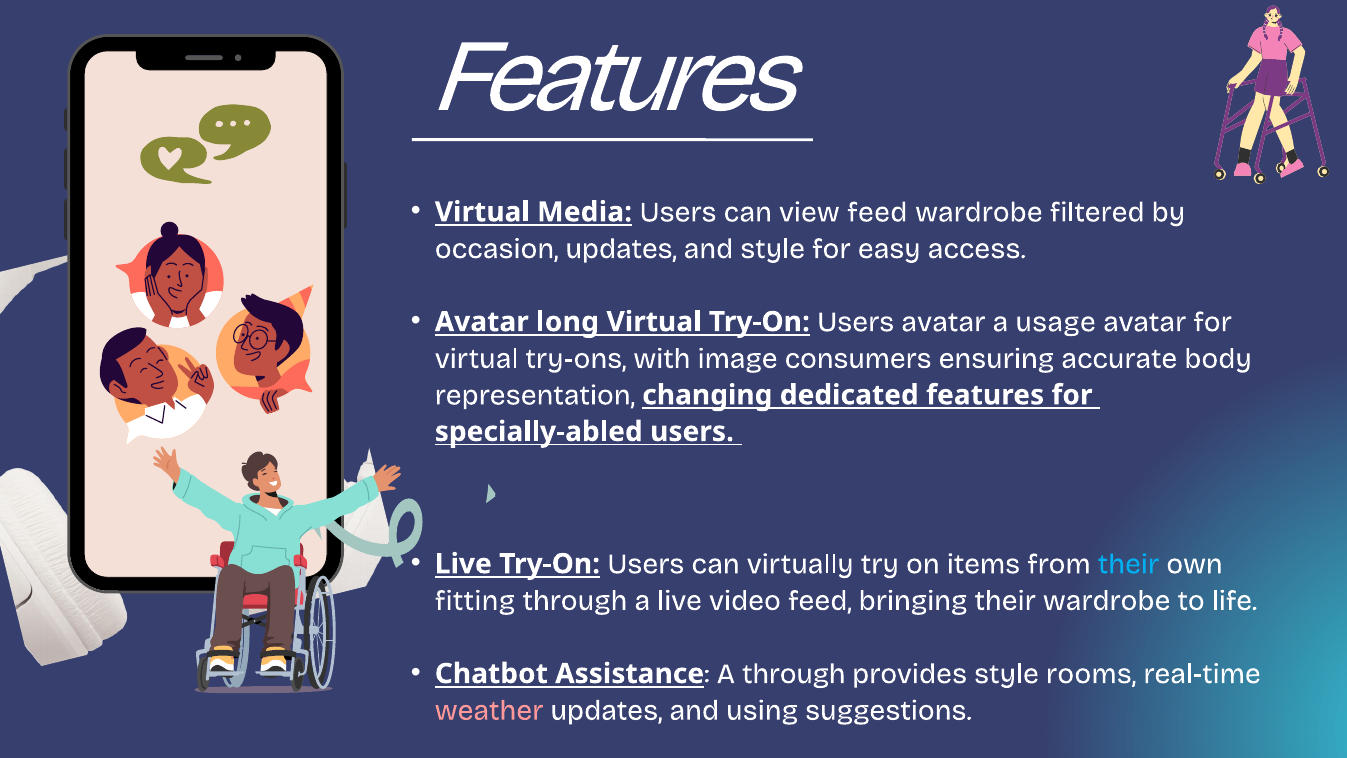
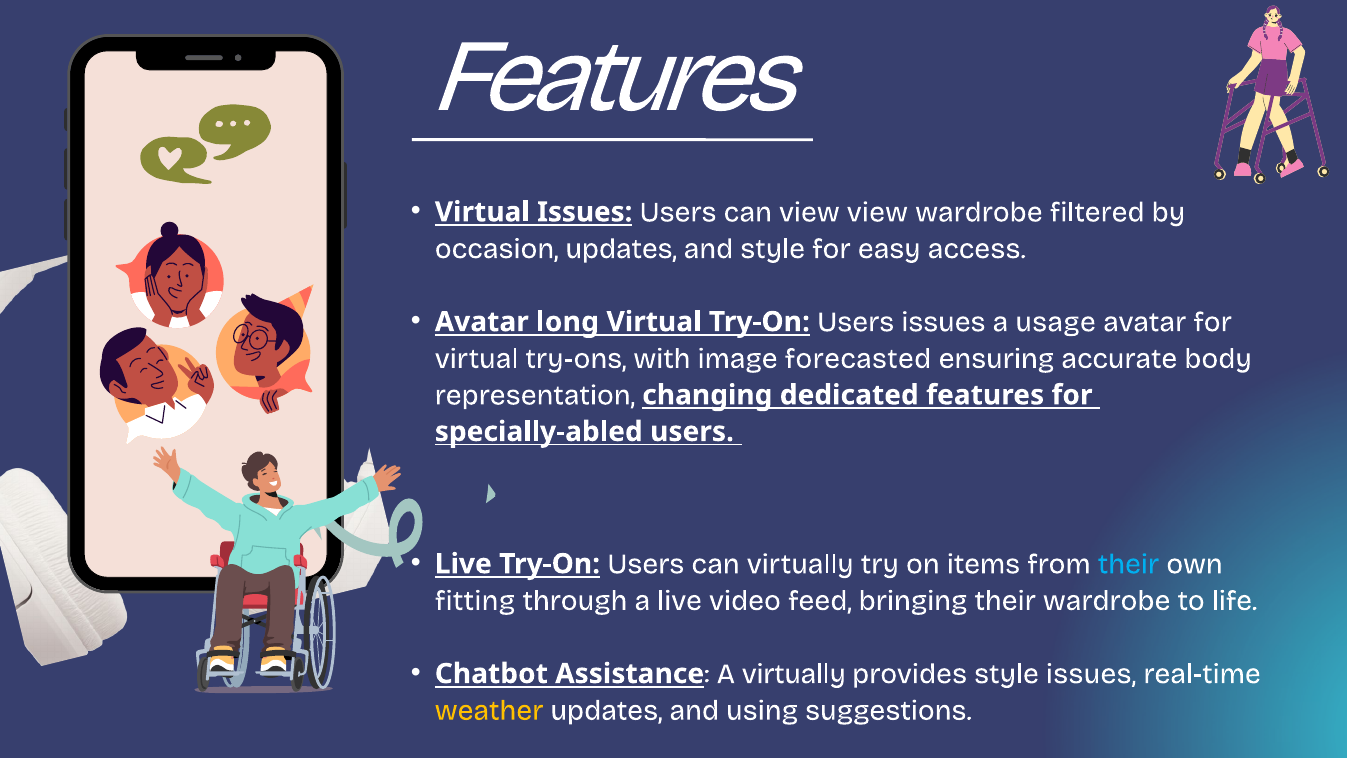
Virtual Media: Media -> Issues
view feed: feed -> view
Users avatar: avatar -> issues
consumers: consumers -> forecasted
A through: through -> virtually
style rooms: rooms -> issues
weather colour: pink -> yellow
